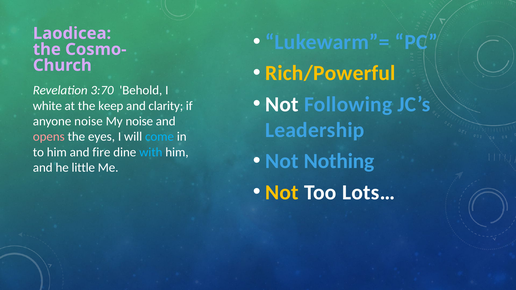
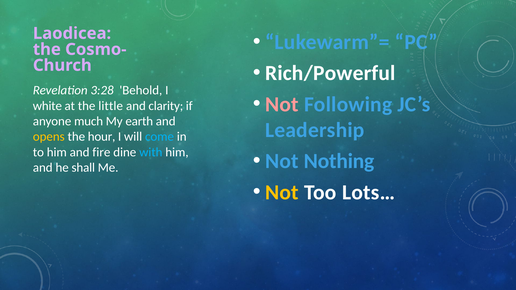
Rich/Powerful colour: yellow -> white
3:70: 3:70 -> 3:28
Not at (282, 104) colour: white -> pink
keep: keep -> little
anyone noise: noise -> much
My noise: noise -> earth
opens colour: pink -> yellow
eyes: eyes -> hour
little: little -> shall
